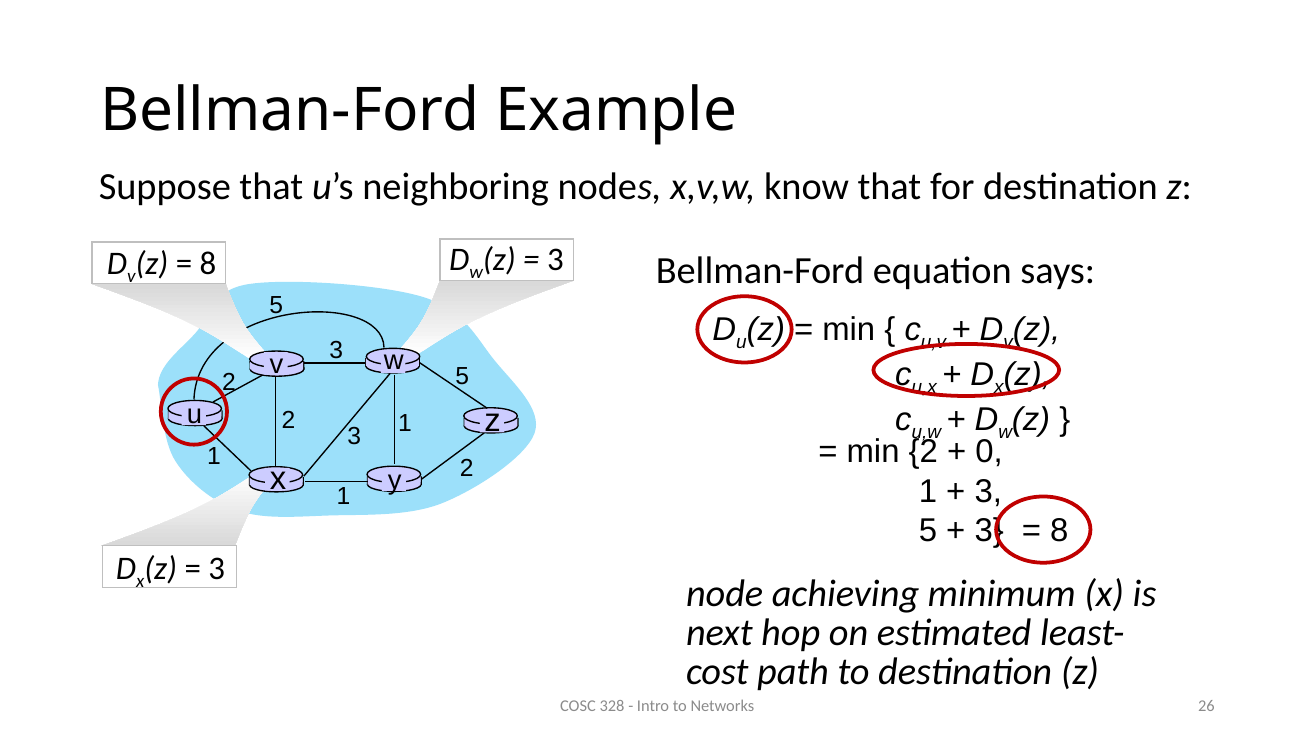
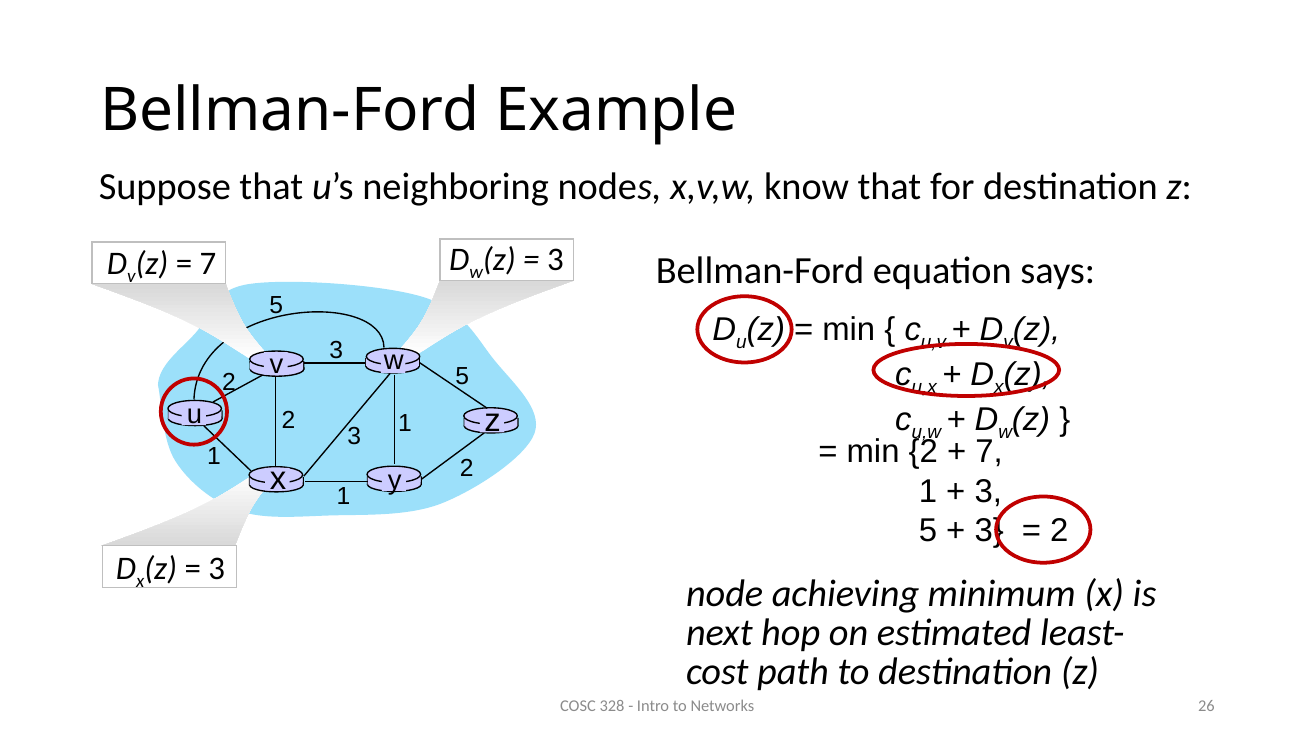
8 at (208, 263): 8 -> 7
0 at (989, 452): 0 -> 7
8 at (1059, 531): 8 -> 2
